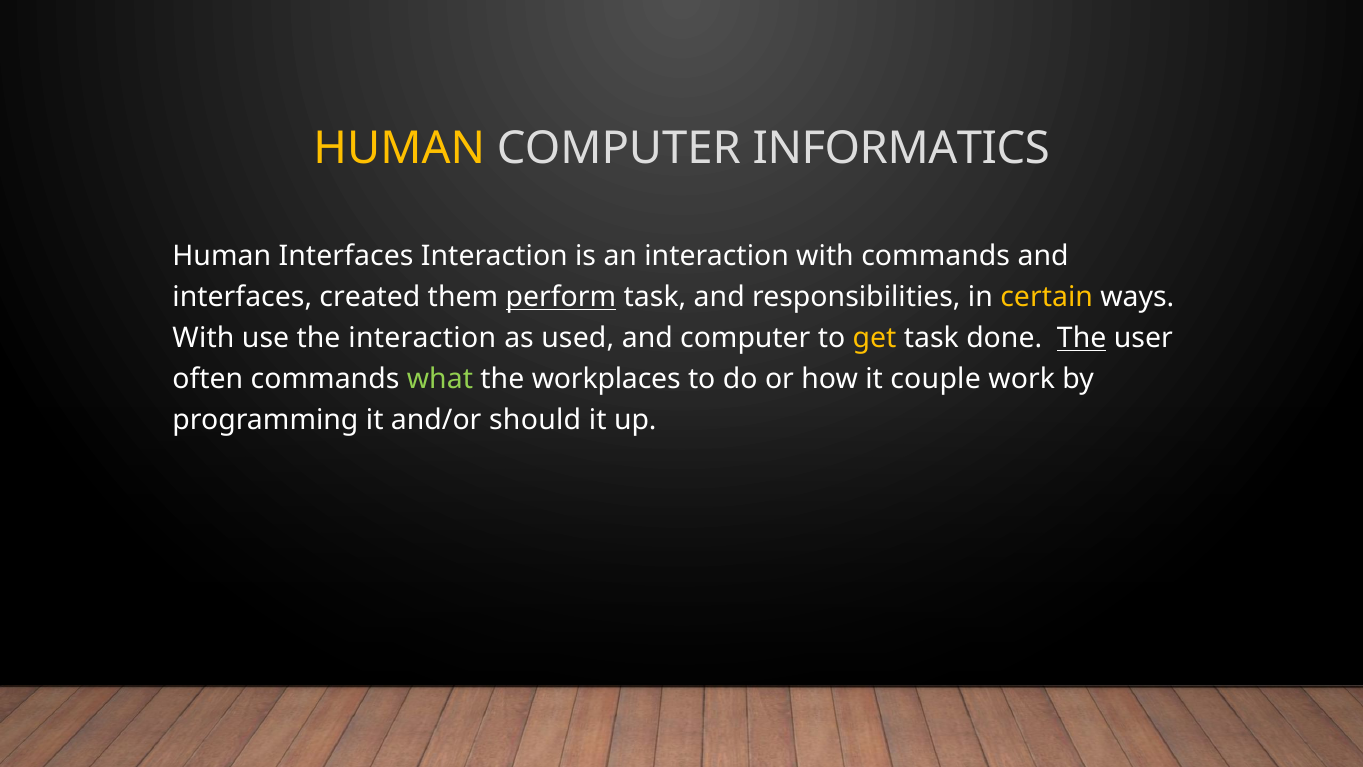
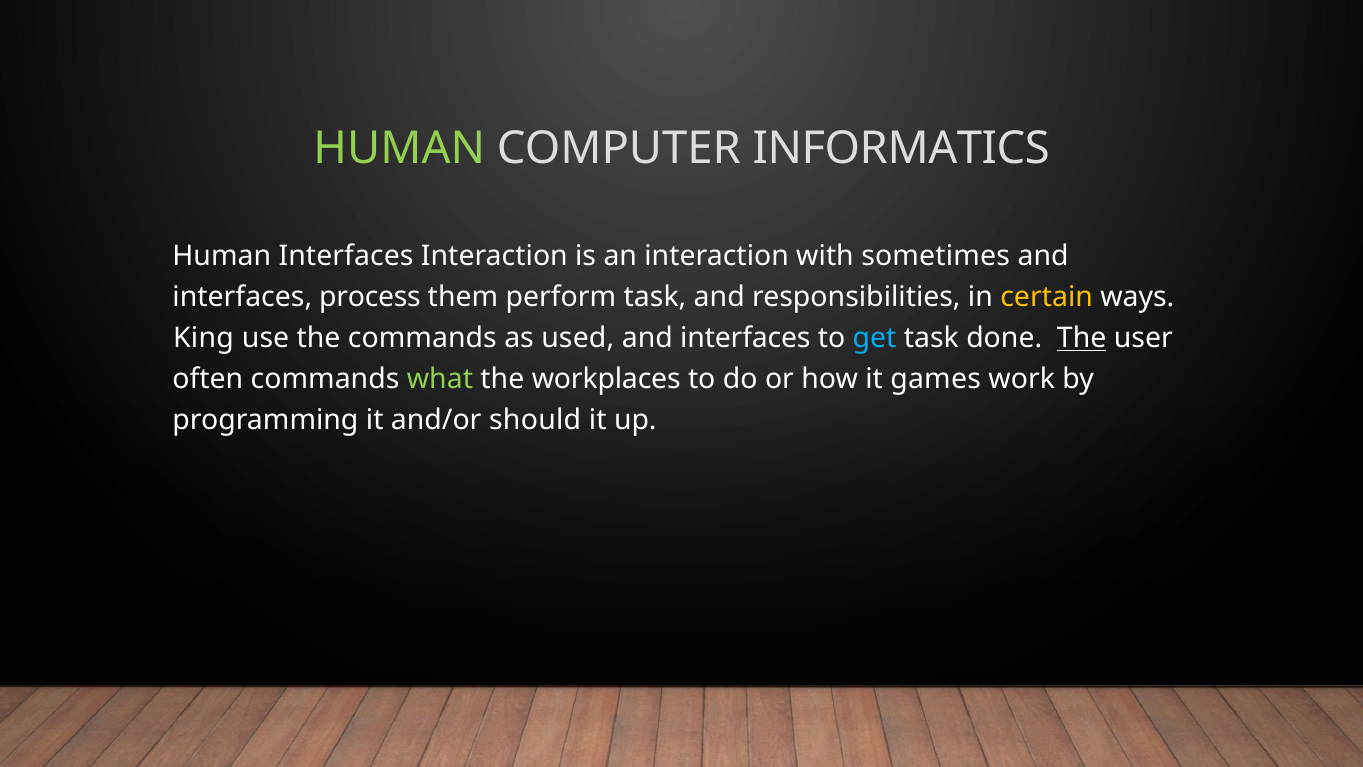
HUMAN at (399, 148) colour: yellow -> light green
with commands: commands -> sometimes
created: created -> process
perform underline: present -> none
With at (203, 338): With -> King
the interaction: interaction -> commands
computer at (745, 338): computer -> interfaces
get colour: yellow -> light blue
couple: couple -> games
